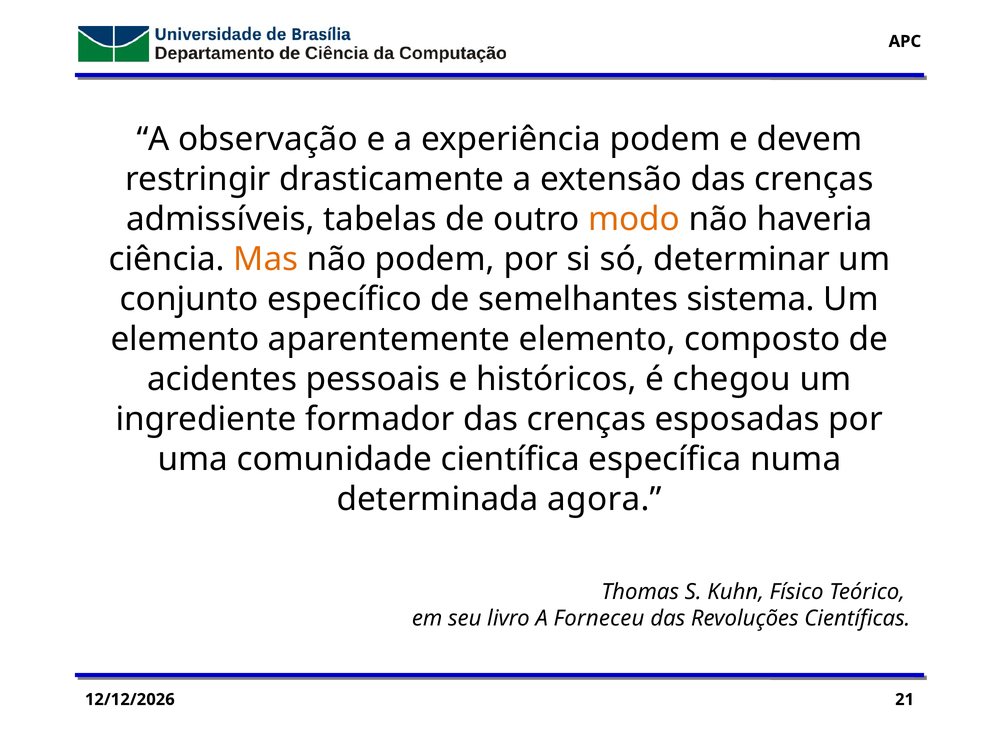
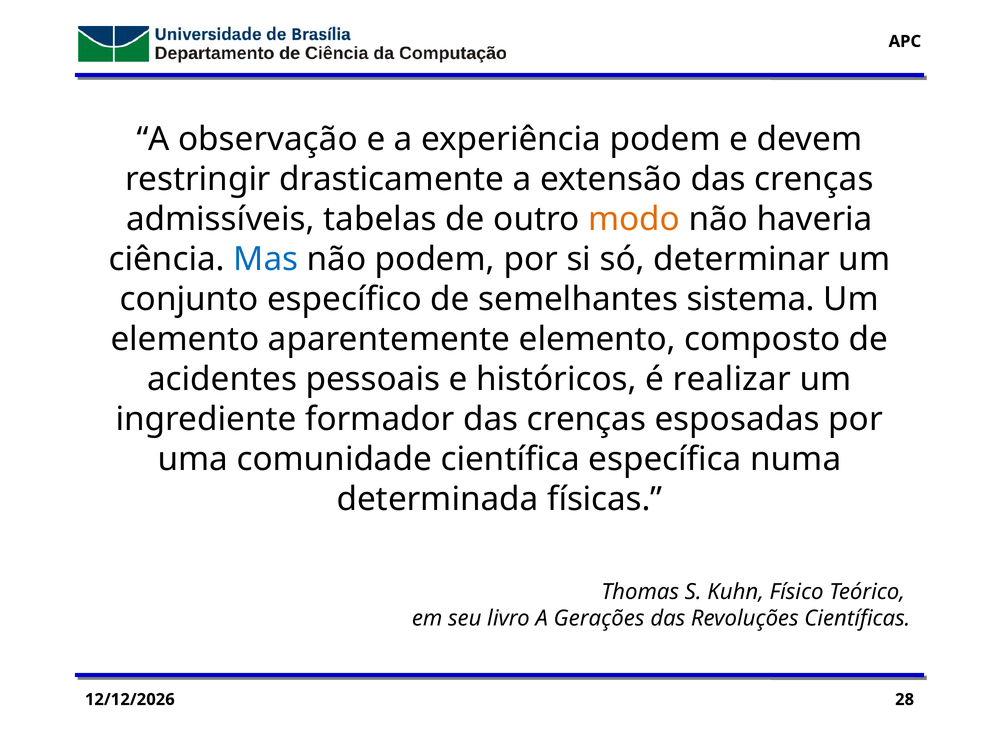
Mas colour: orange -> blue
chegou: chegou -> realizar
agora: agora -> físicas
Forneceu: Forneceu -> Gerações
21: 21 -> 28
